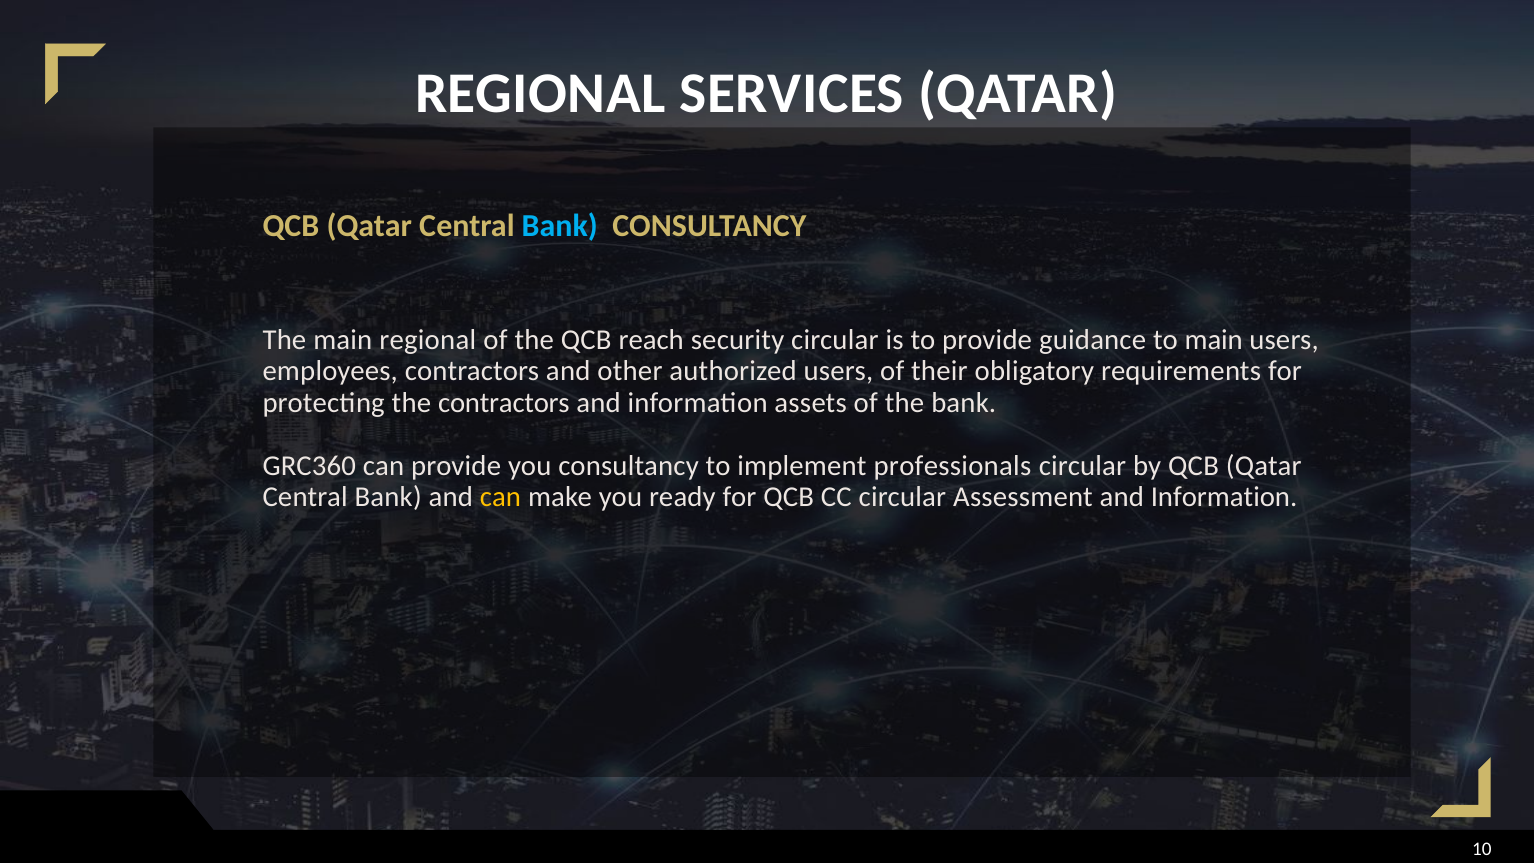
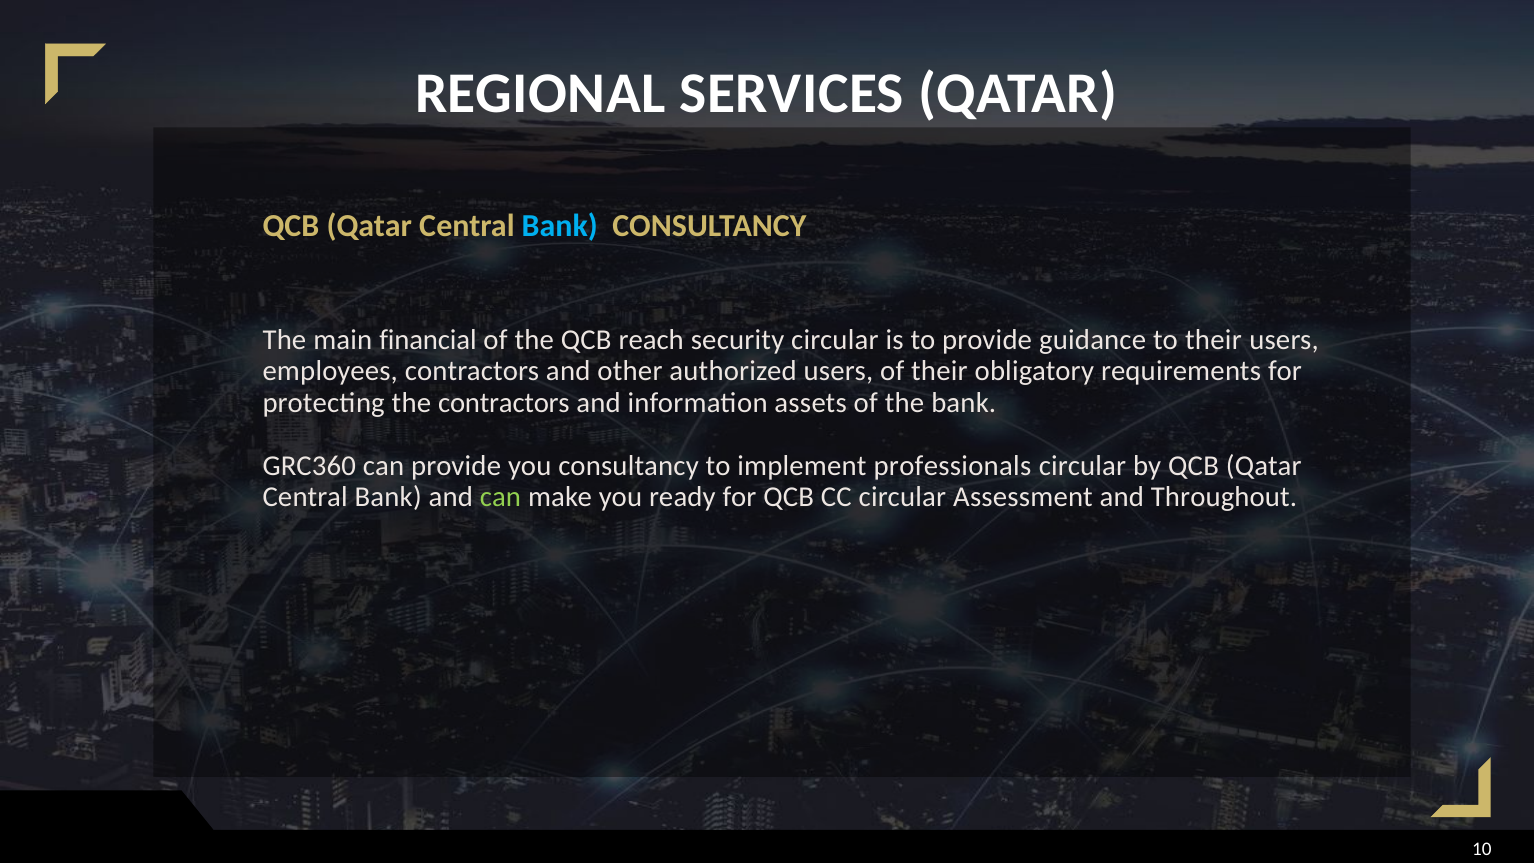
main regional: regional -> financial
to main: main -> their
can at (500, 497) colour: yellow -> light green
Assessment and Information: Information -> Throughout
